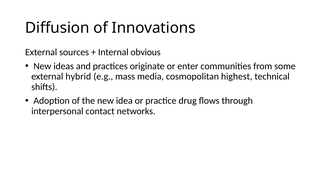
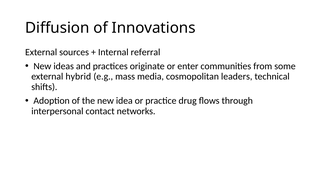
obvious: obvious -> referral
highest: highest -> leaders
